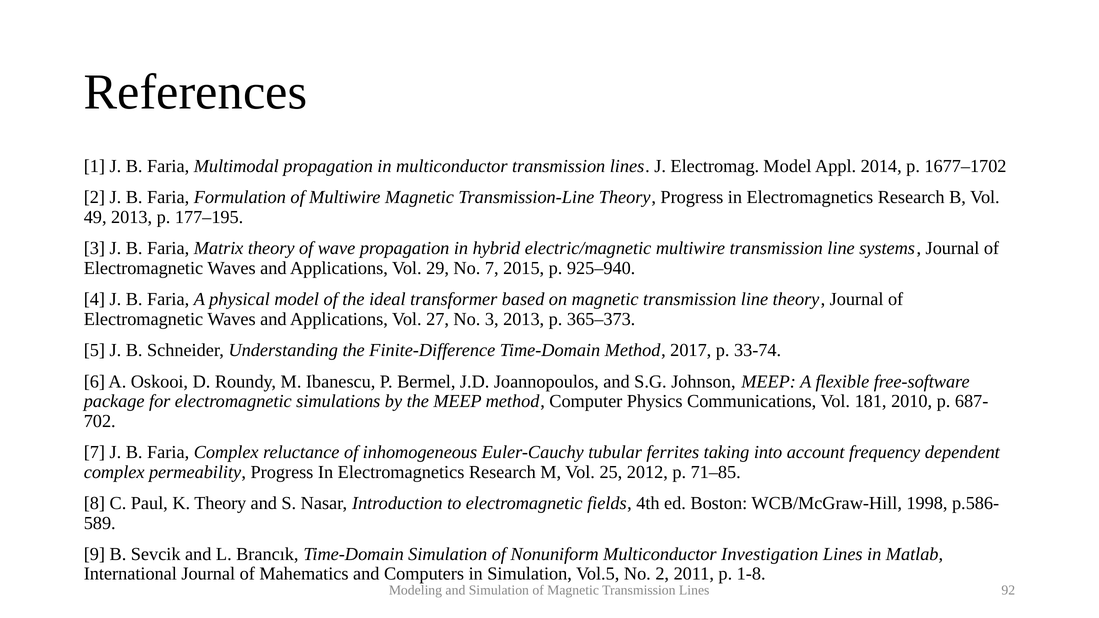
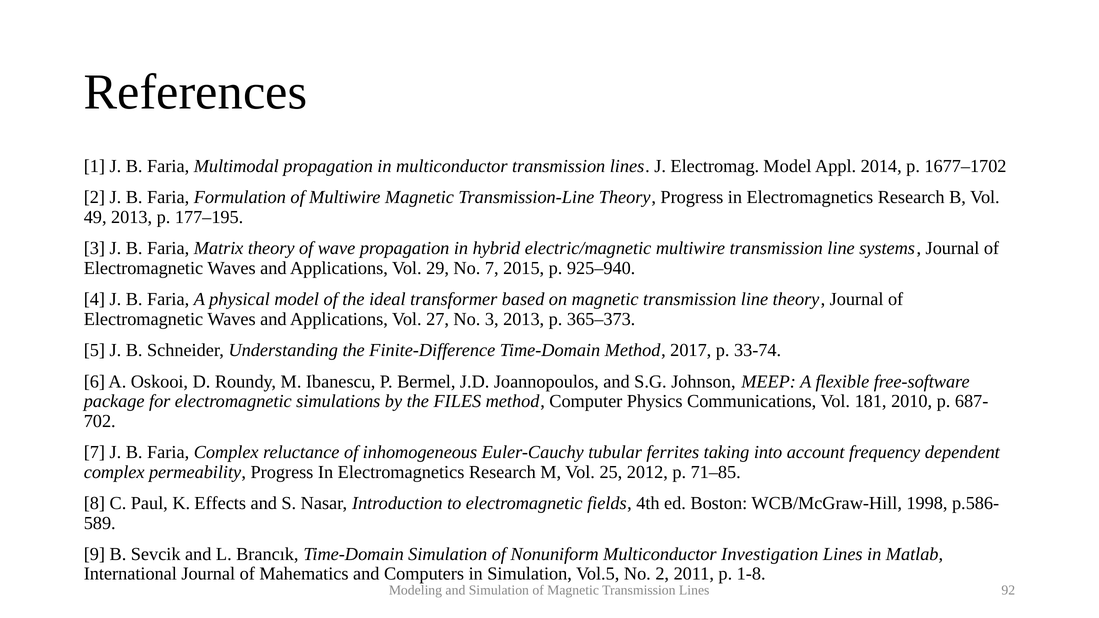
the MEEP: MEEP -> FILES
K Theory: Theory -> Effects
